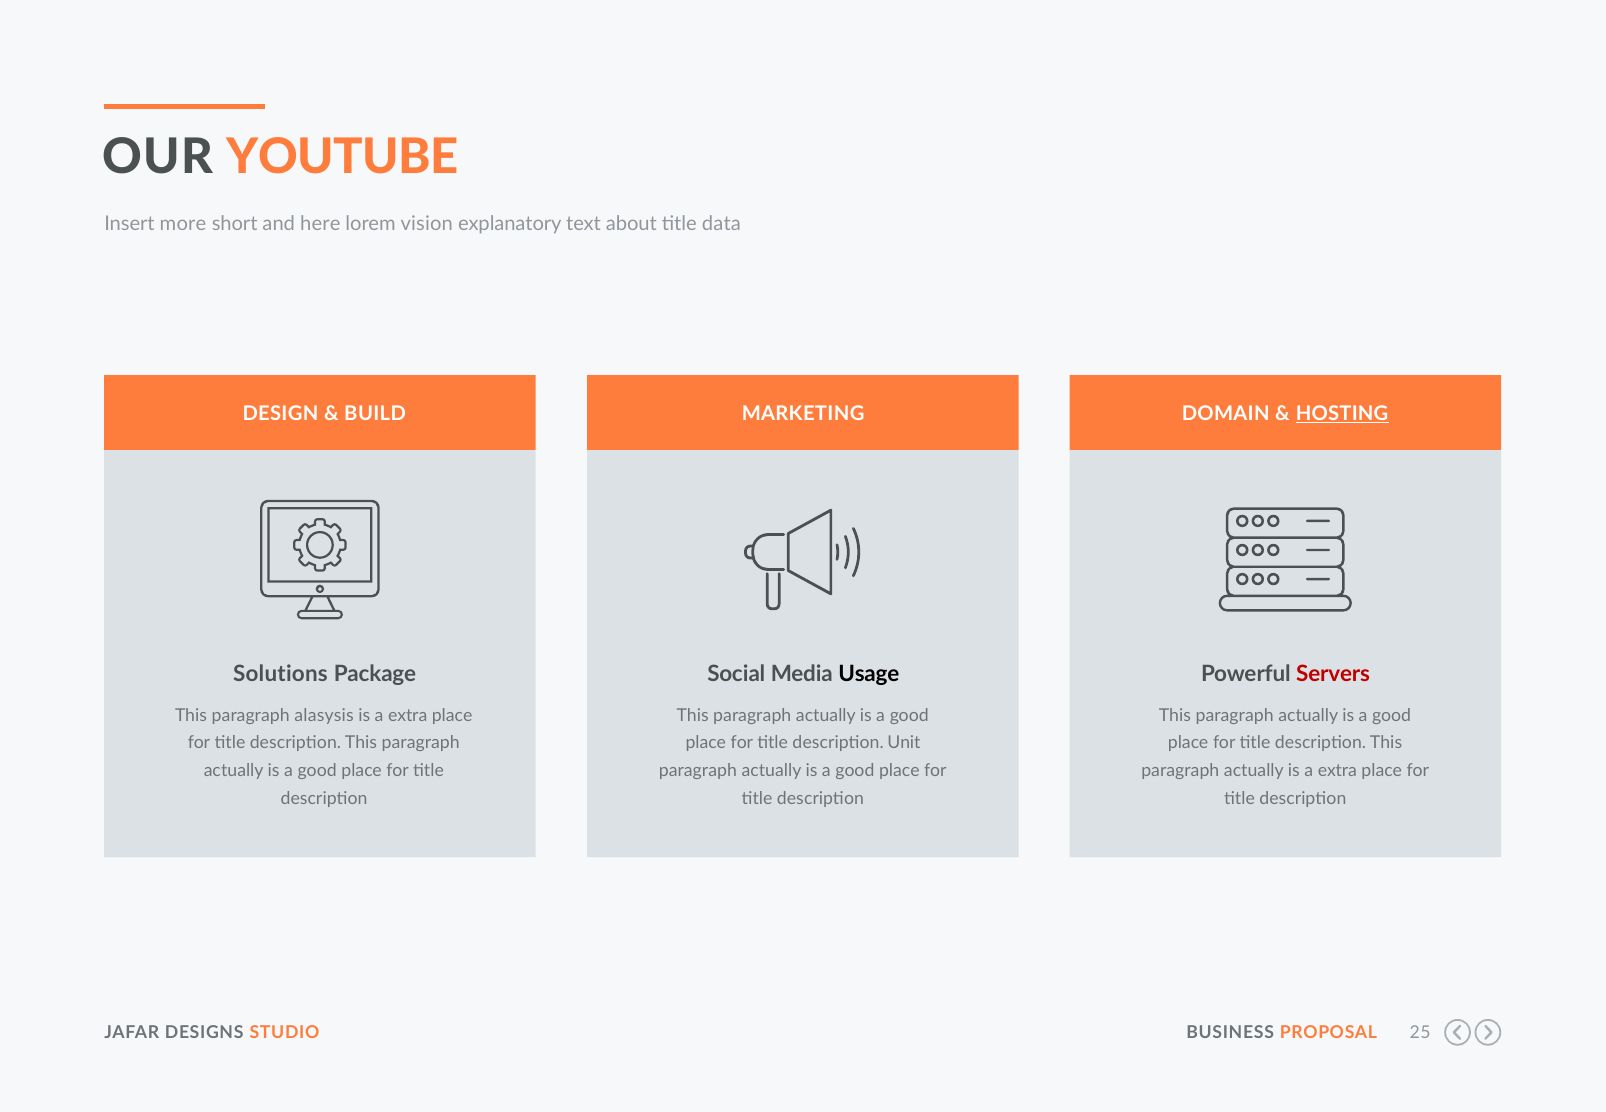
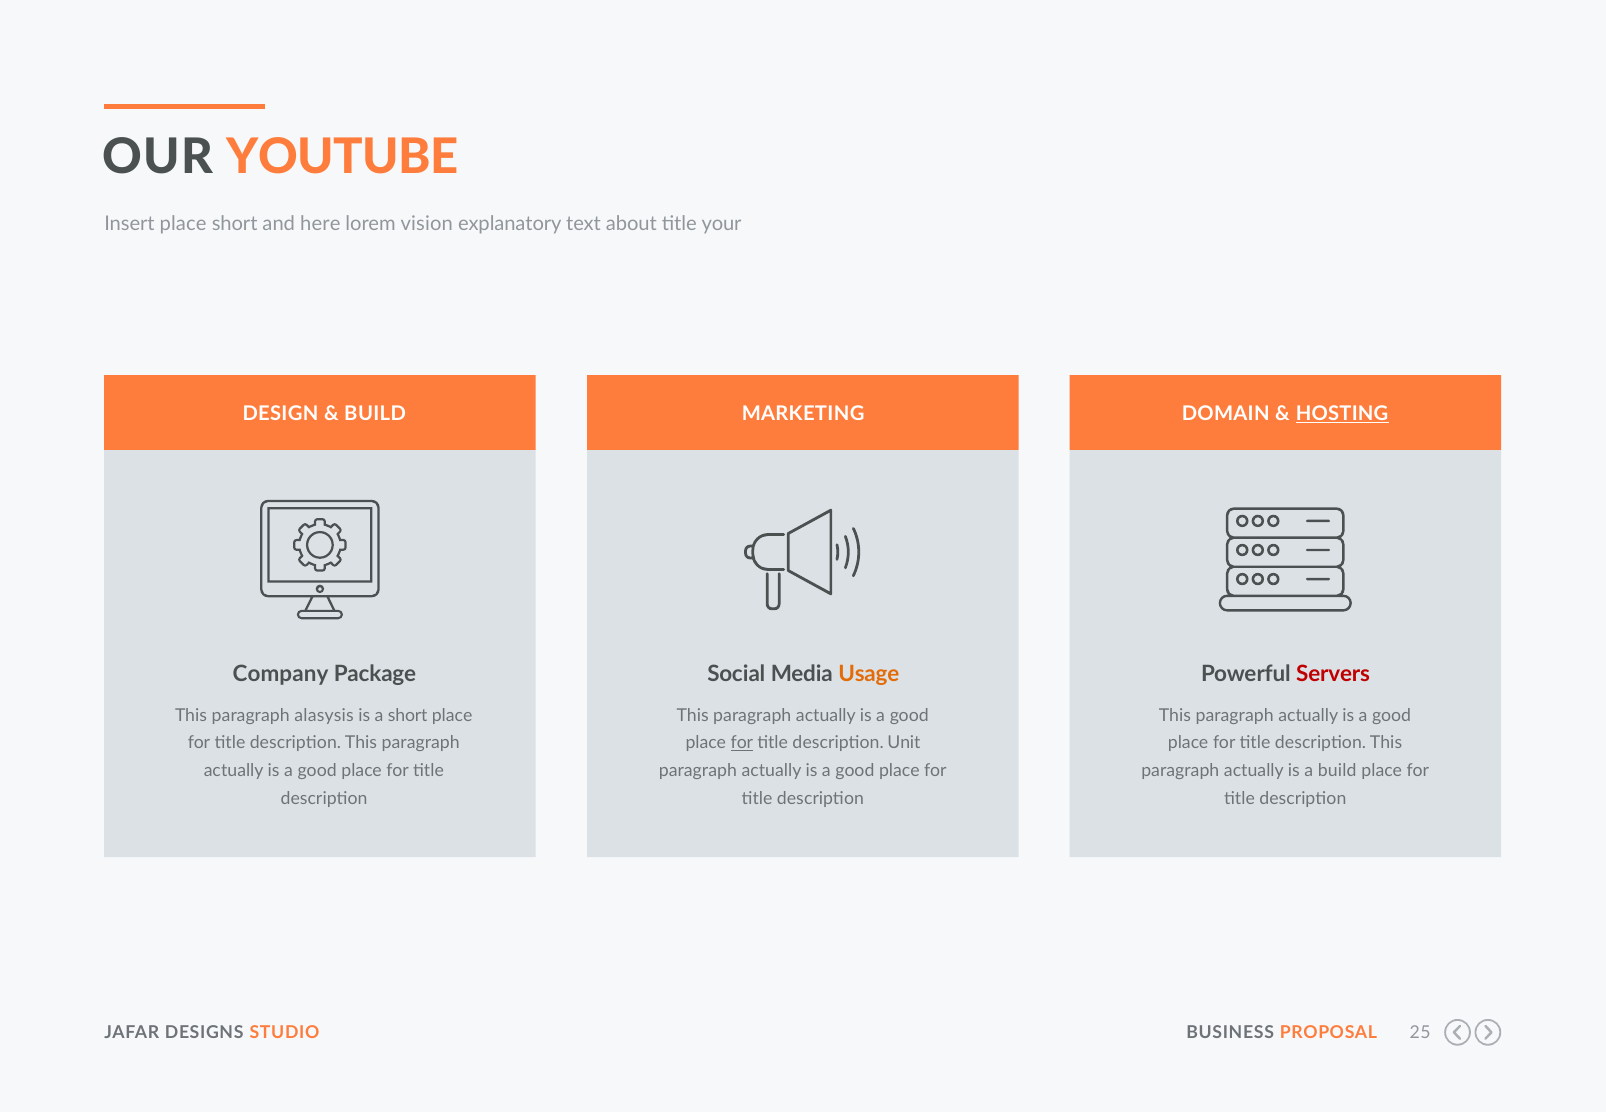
Insert more: more -> place
data: data -> your
Solutions: Solutions -> Company
Usage colour: black -> orange
extra at (408, 715): extra -> short
for at (742, 743) underline: none -> present
actually is a extra: extra -> build
